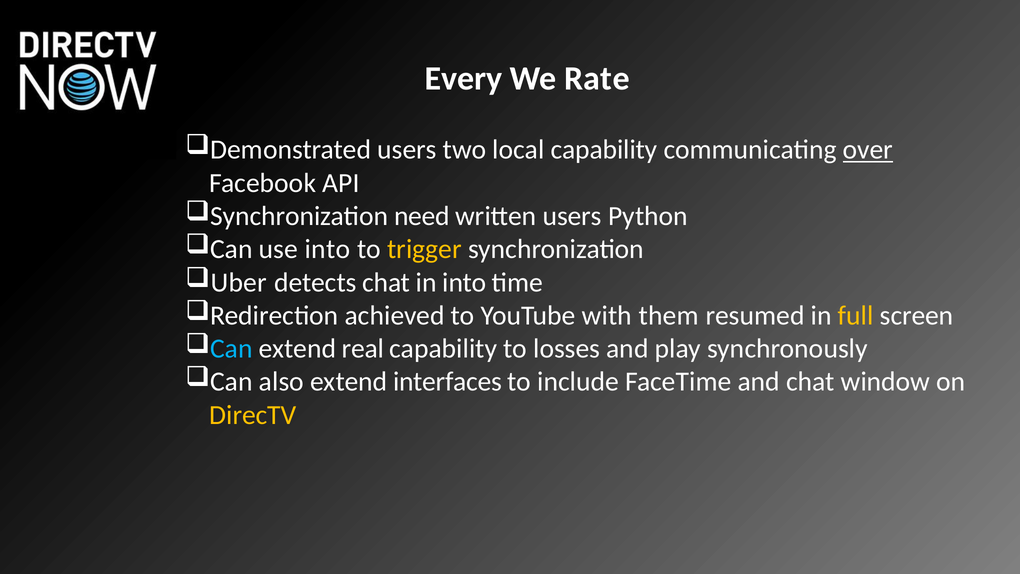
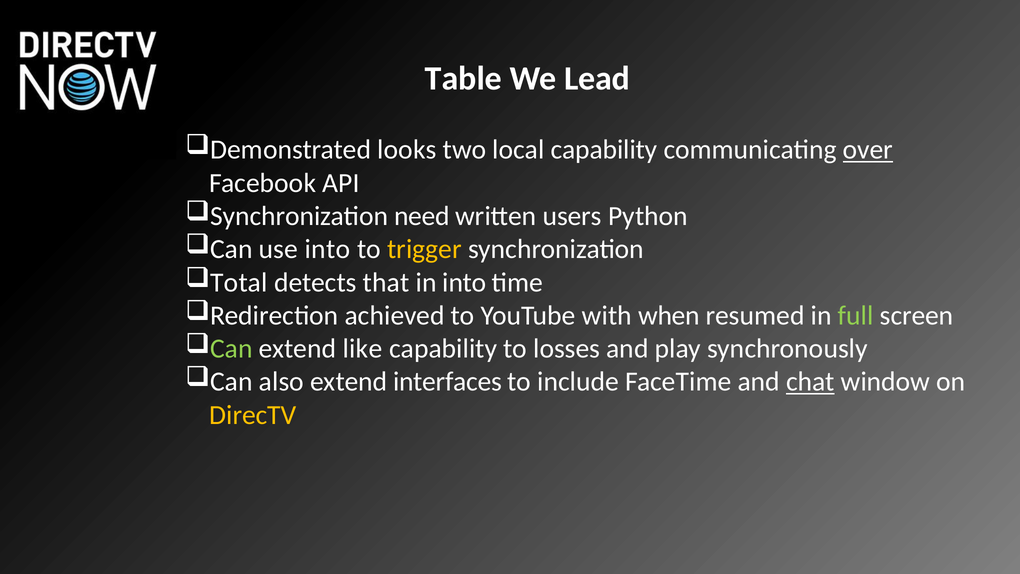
Every: Every -> Table
Rate: Rate -> Lead
Demonstrated users: users -> looks
Uber: Uber -> Total
detects chat: chat -> that
them: them -> when
full colour: yellow -> light green
Can at (231, 349) colour: light blue -> light green
real: real -> like
chat at (810, 382) underline: none -> present
